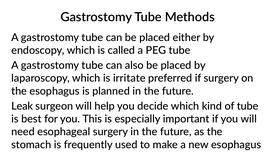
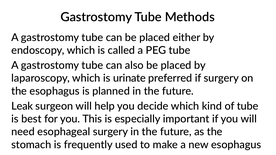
irritate: irritate -> urinate
